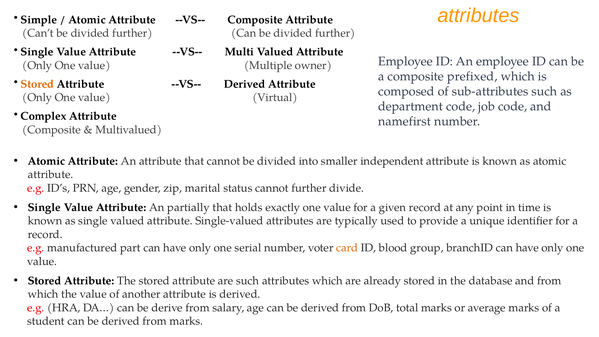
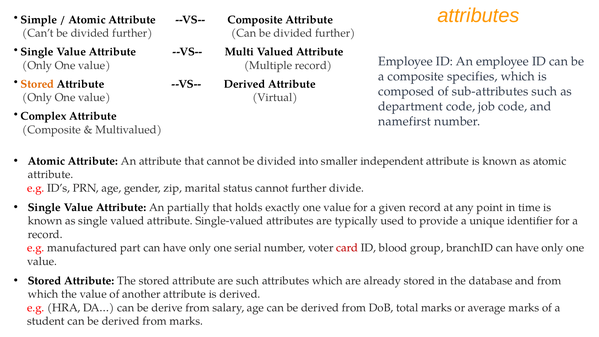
Multiple owner: owner -> record
prefixed: prefixed -> specifies
card colour: orange -> red
